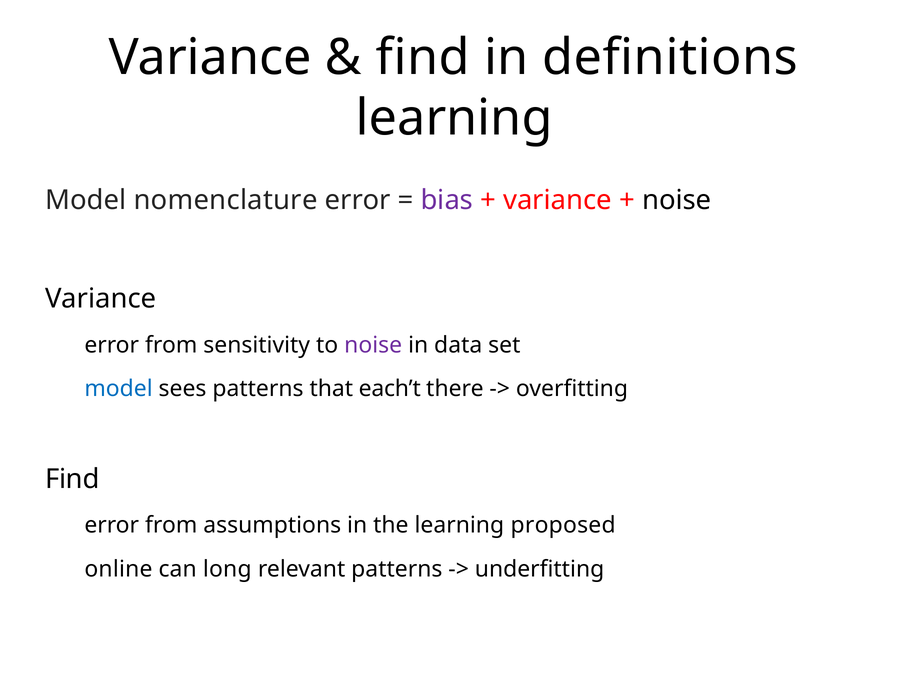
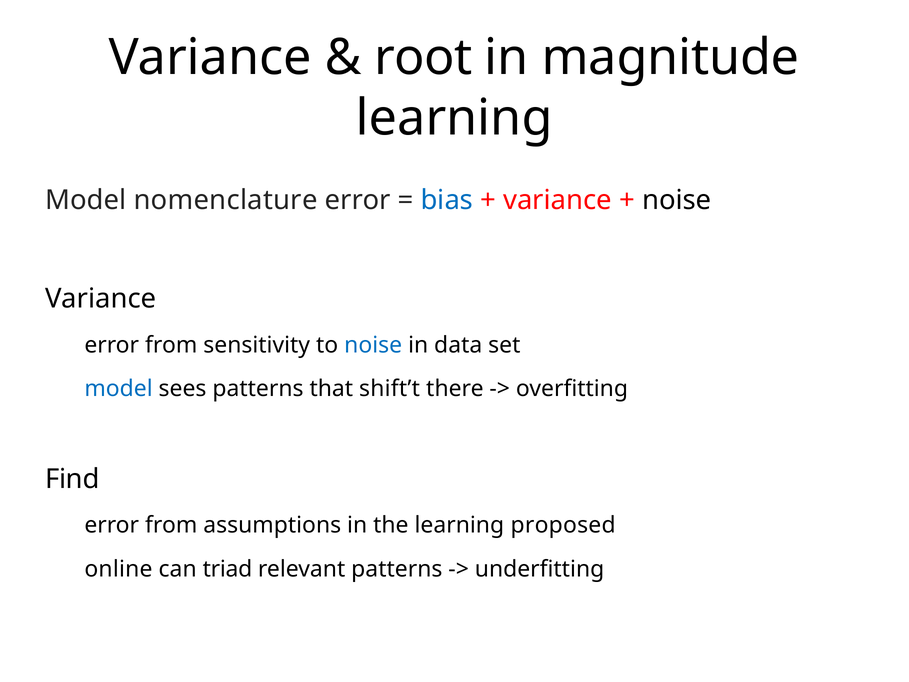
find at (423, 57): find -> root
definitions: definitions -> magnitude
bias colour: purple -> blue
noise at (373, 345) colour: purple -> blue
each’t: each’t -> shift’t
long: long -> triad
